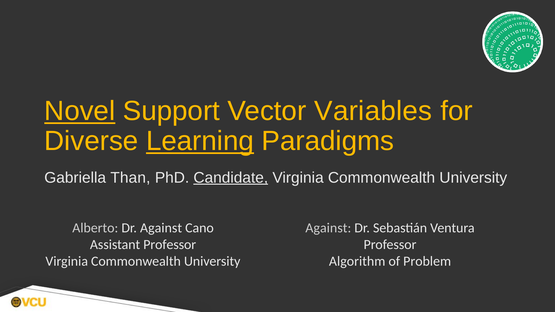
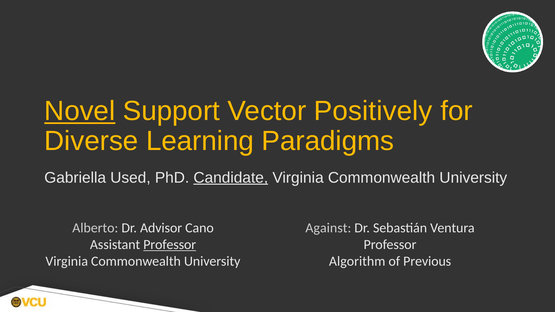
Variables: Variables -> Positively
Learning underline: present -> none
Than: Than -> Used
Dr Against: Against -> Advisor
Professor at (170, 245) underline: none -> present
Problem: Problem -> Previous
